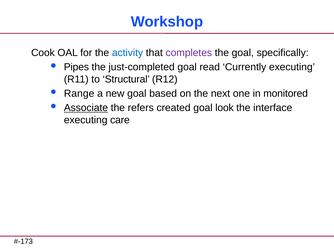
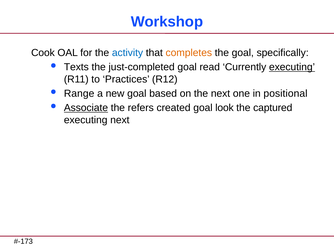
completes colour: purple -> orange
Pipes: Pipes -> Texts
executing at (292, 67) underline: none -> present
Structural: Structural -> Practices
monitored: monitored -> positional
interface: interface -> captured
executing care: care -> next
